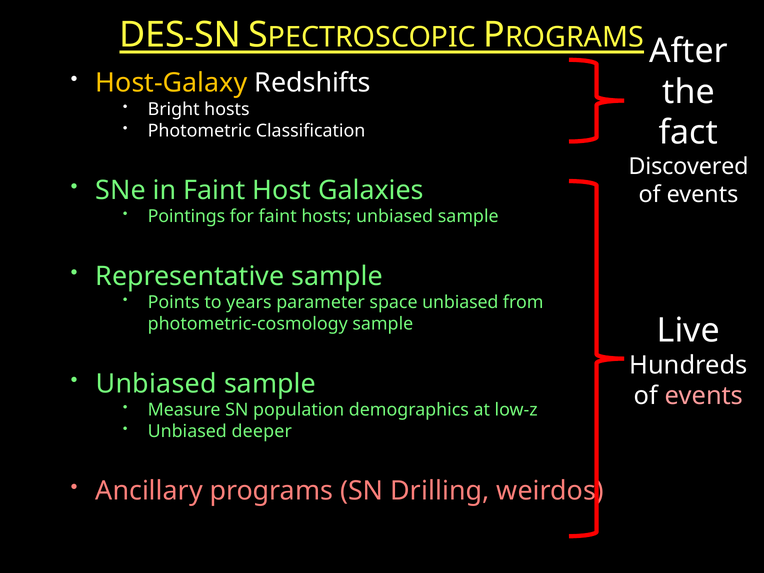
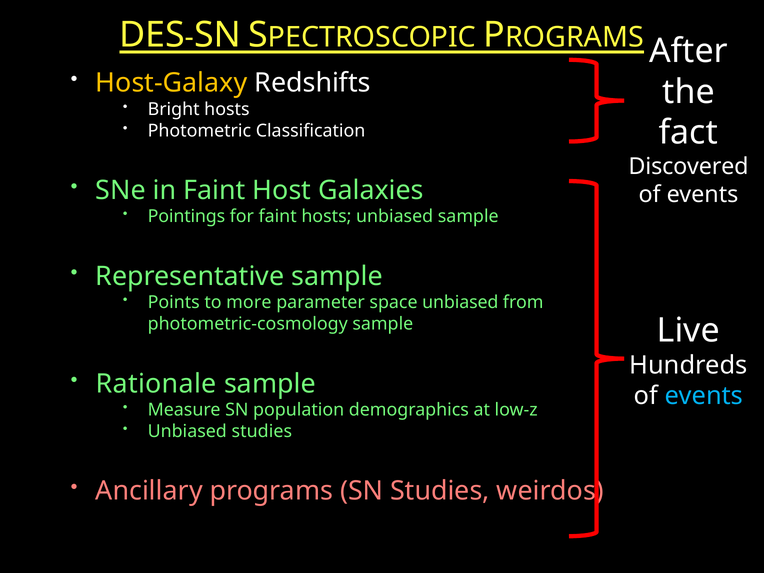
years: years -> more
Unbiased at (156, 384): Unbiased -> Rationale
events at (704, 396) colour: pink -> light blue
Unbiased deeper: deeper -> studies
SN Drilling: Drilling -> Studies
